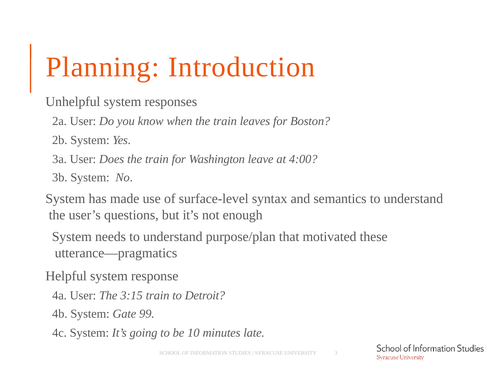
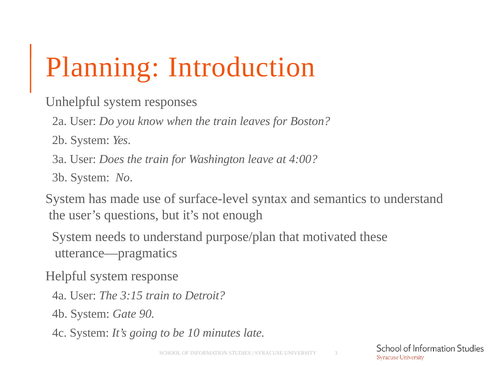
99: 99 -> 90
